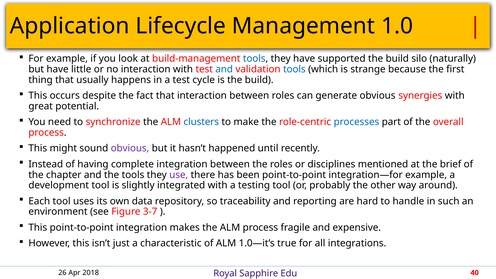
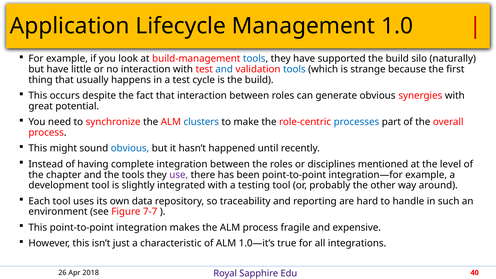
obvious at (130, 148) colour: purple -> blue
brief: brief -> level
3-7: 3-7 -> 7-7
